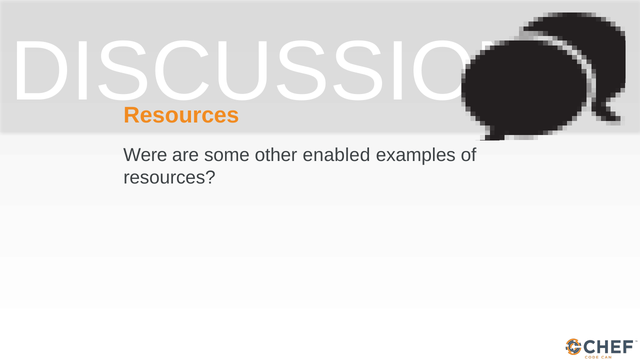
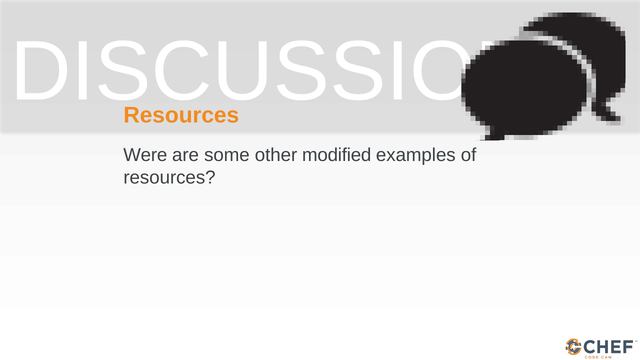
enabled: enabled -> modified
